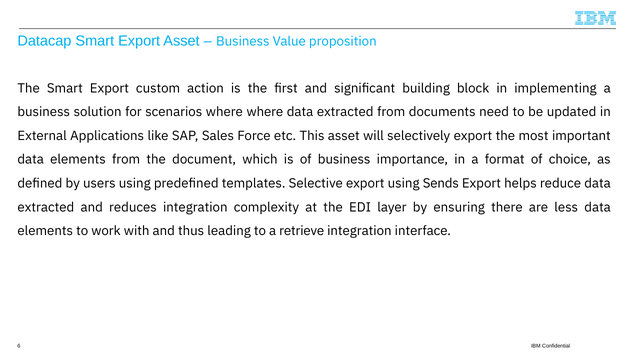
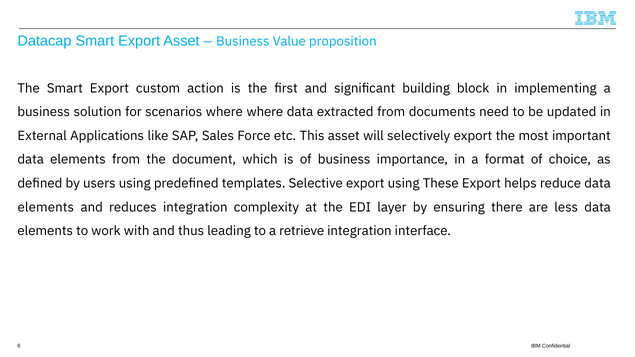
Sends: Sends -> These
extracted at (46, 207): extracted -> elements
